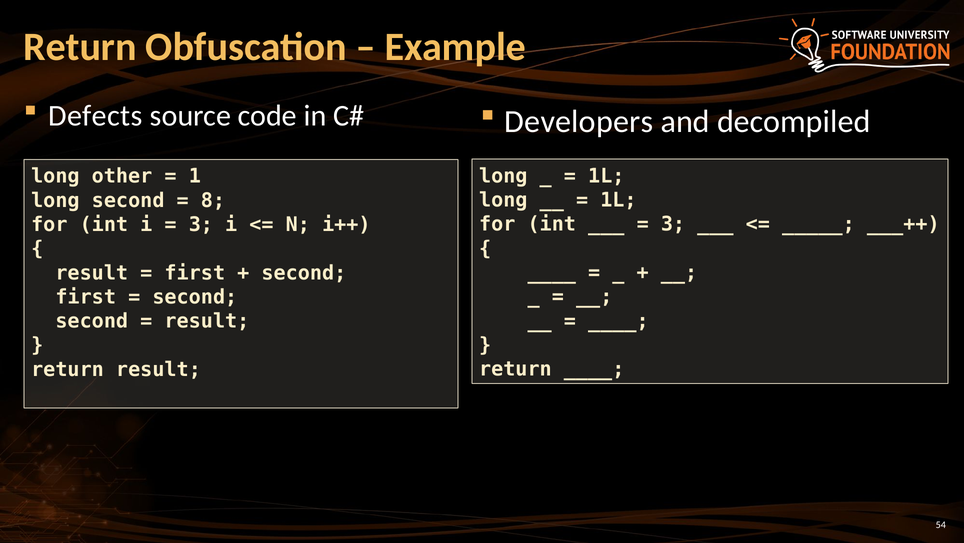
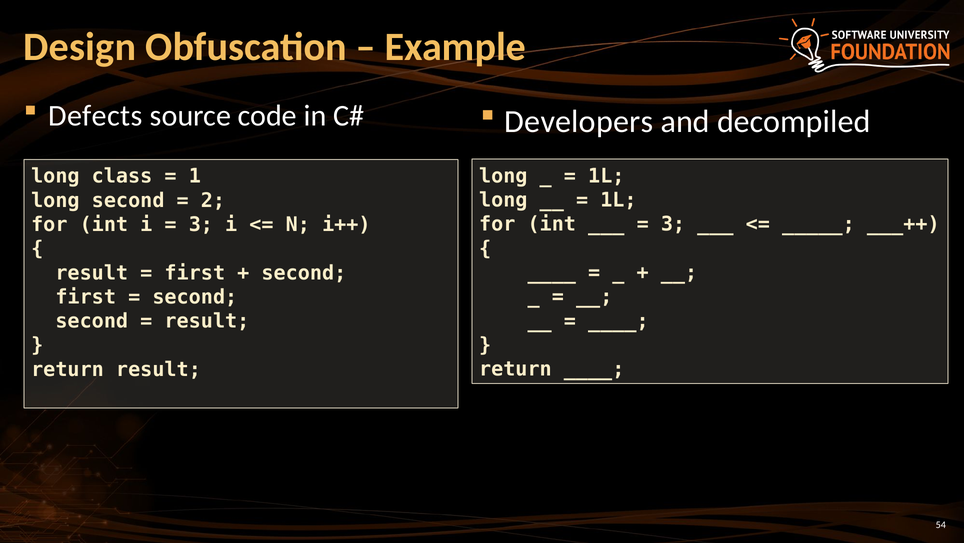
Return at (80, 47): Return -> Design
other: other -> class
8: 8 -> 2
